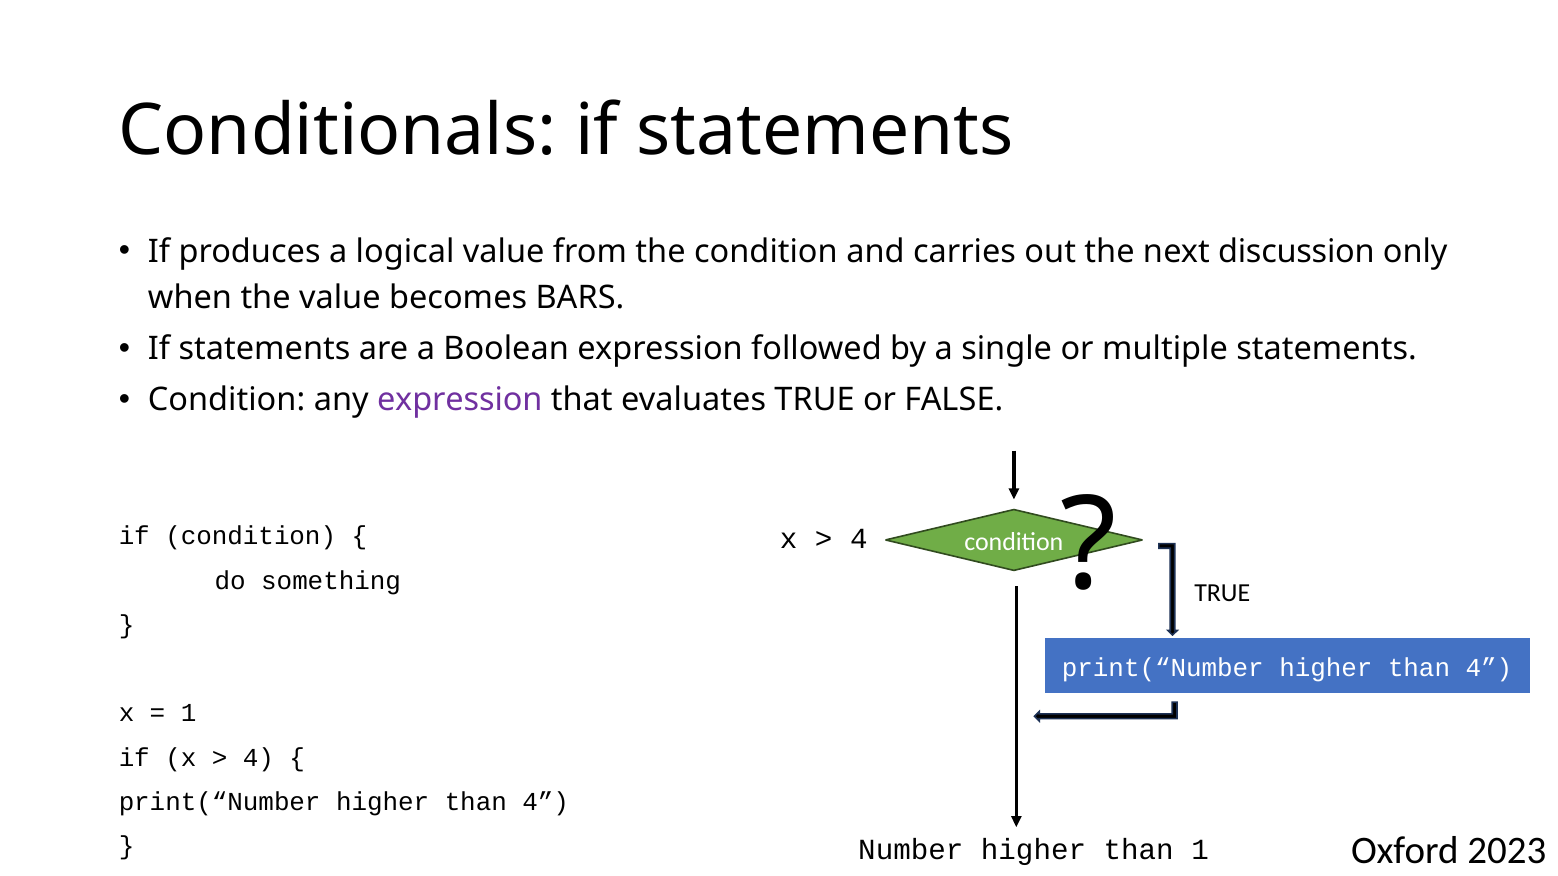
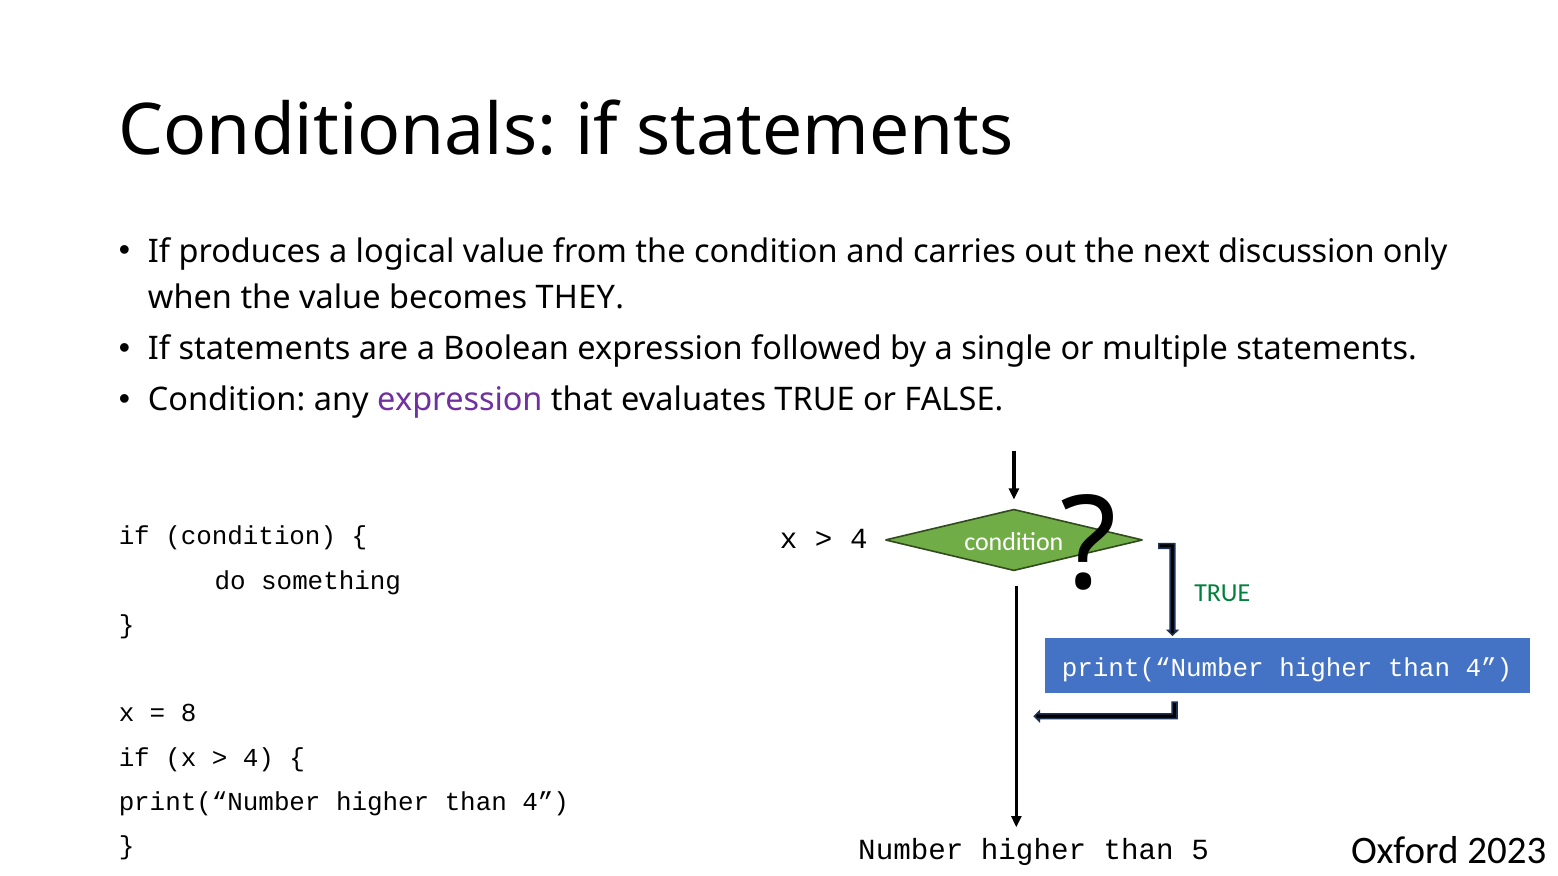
BARS: BARS -> THEY
TRUE at (1222, 593) colour: black -> green
1 at (189, 714): 1 -> 8
than 1: 1 -> 5
